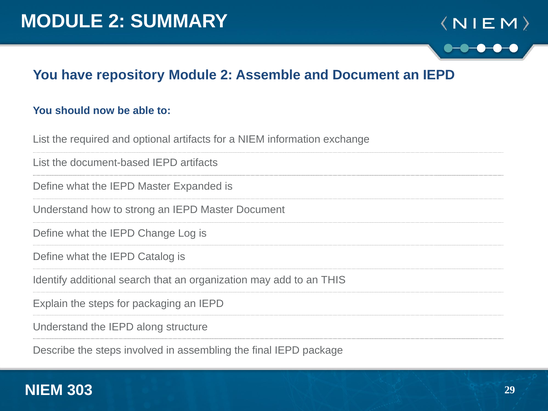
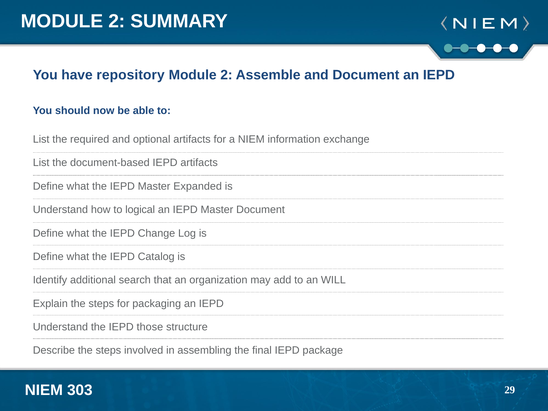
strong: strong -> logical
THIS: THIS -> WILL
along: along -> those
